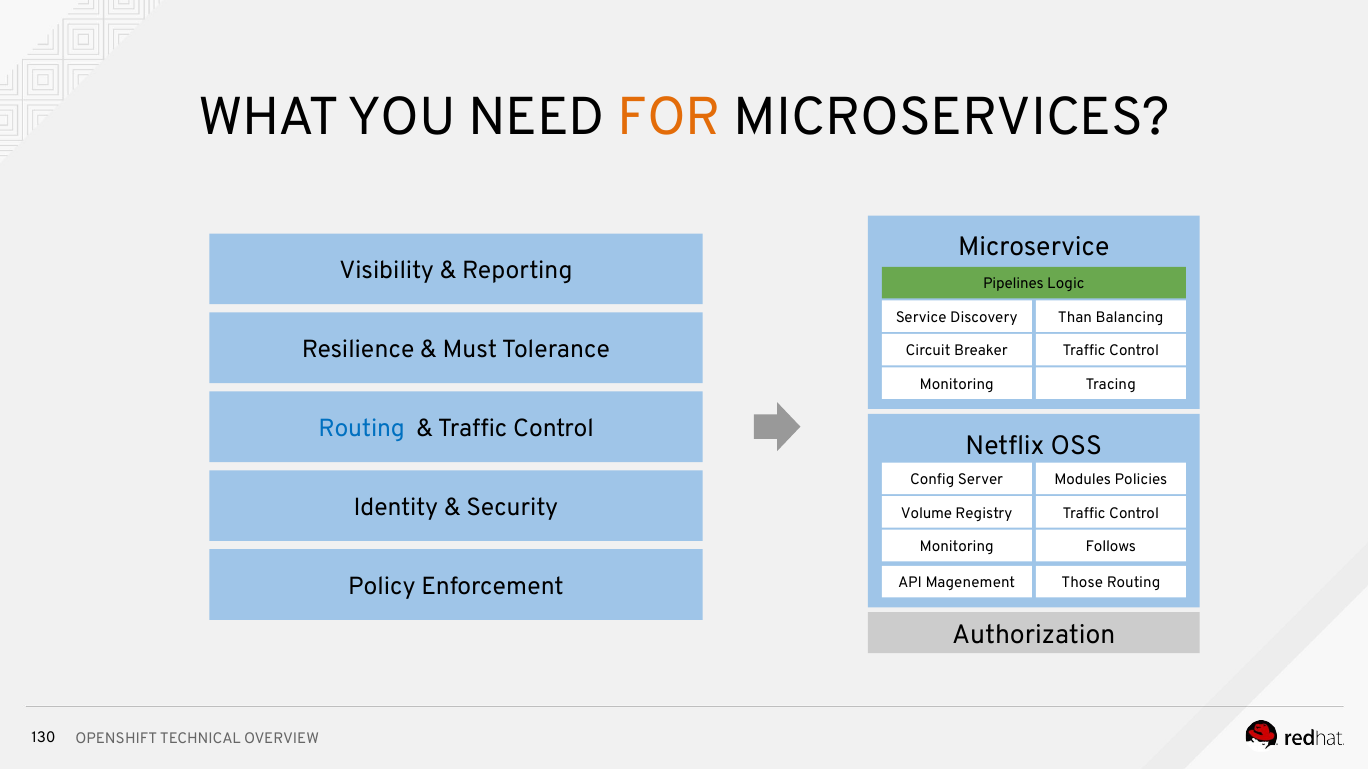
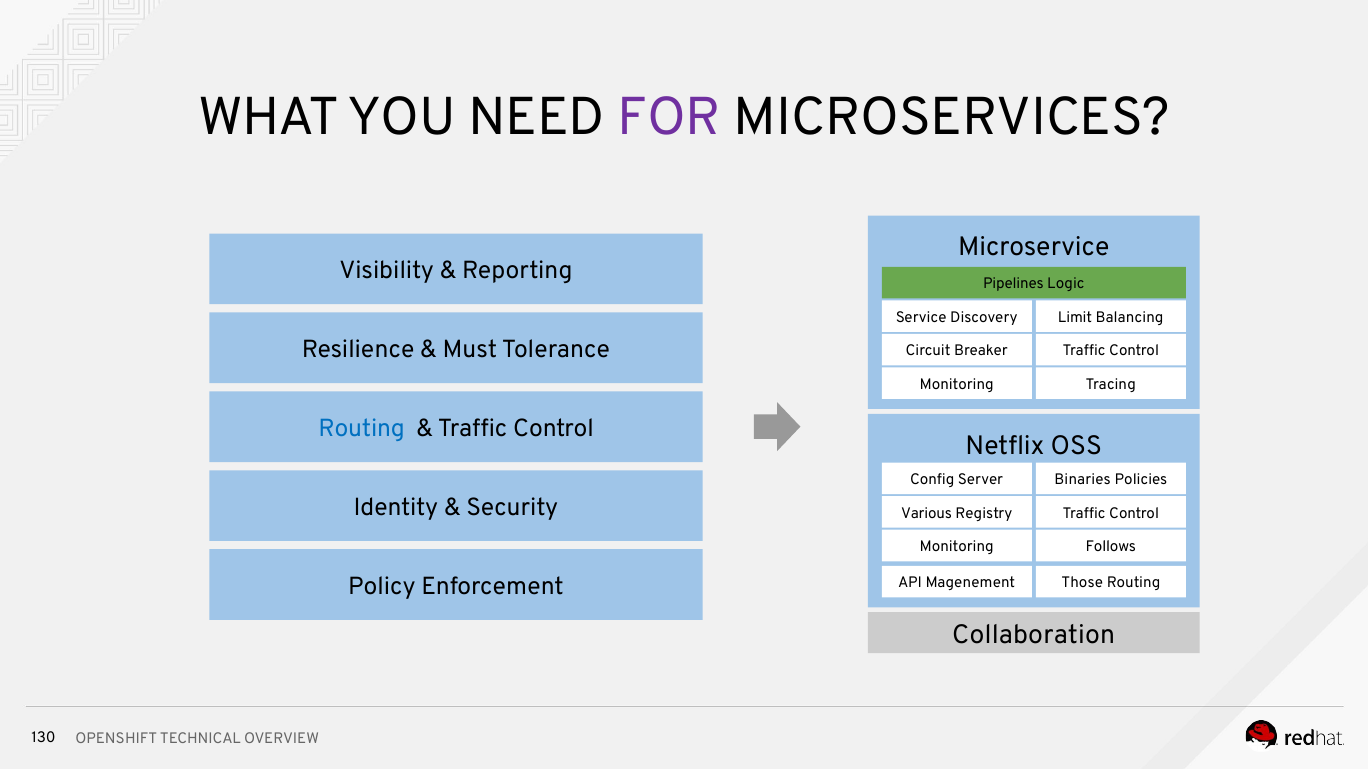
FOR colour: orange -> purple
Than: Than -> Limit
Modules: Modules -> Binaries
Volume: Volume -> Various
Authorization: Authorization -> Collaboration
